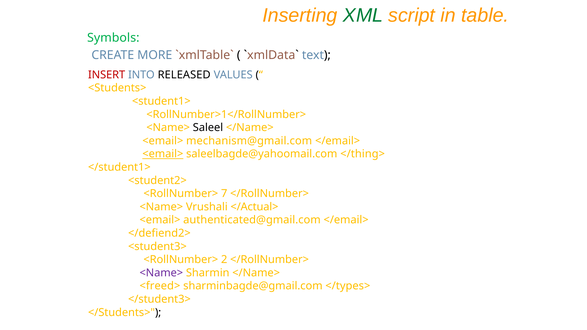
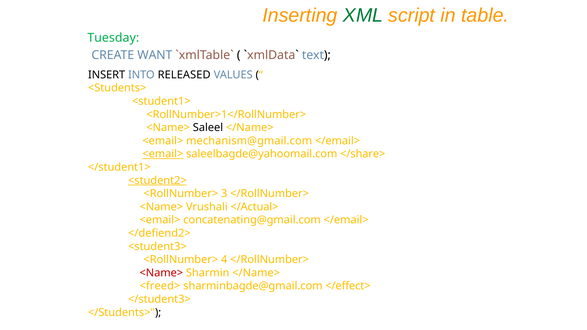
Symbols: Symbols -> Tuesday
MORE: MORE -> WANT
INSERT colour: red -> black
</thing>: </thing> -> </share>
<student2> underline: none -> present
7: 7 -> 3
authenticated@gmail.com: authenticated@gmail.com -> concatenating@gmail.com
2: 2 -> 4
<Name> at (161, 273) colour: purple -> red
</types>: </types> -> </effect>
